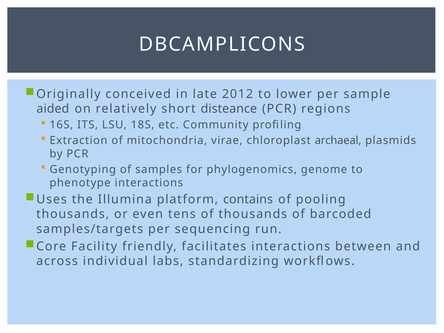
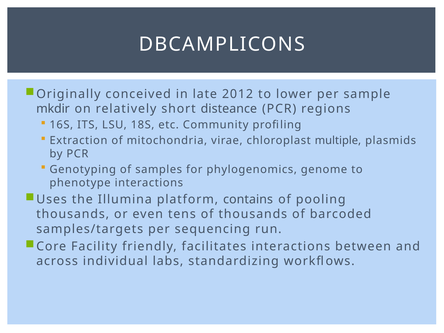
aided: aided -> mkdir
archaeal: archaeal -> multiple
